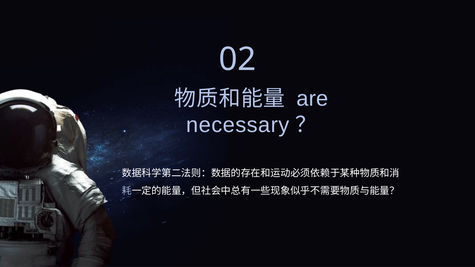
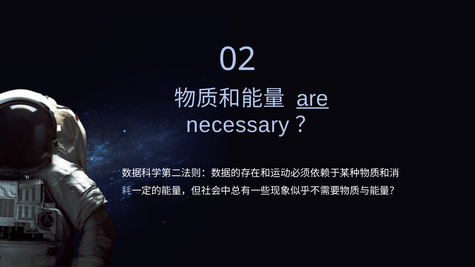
are underline: none -> present
